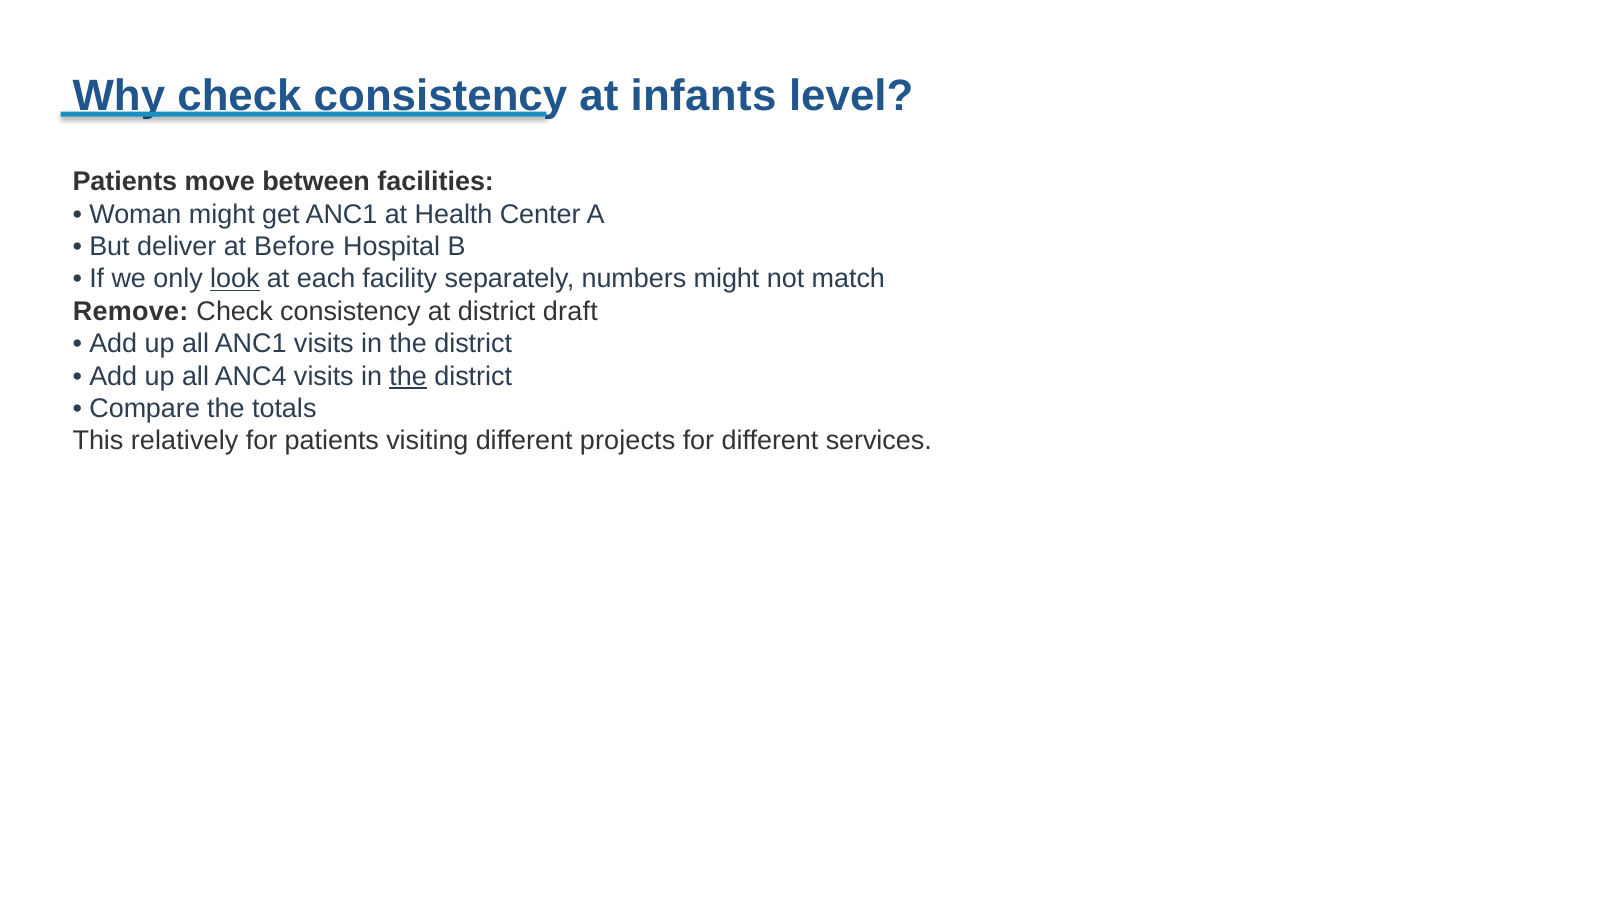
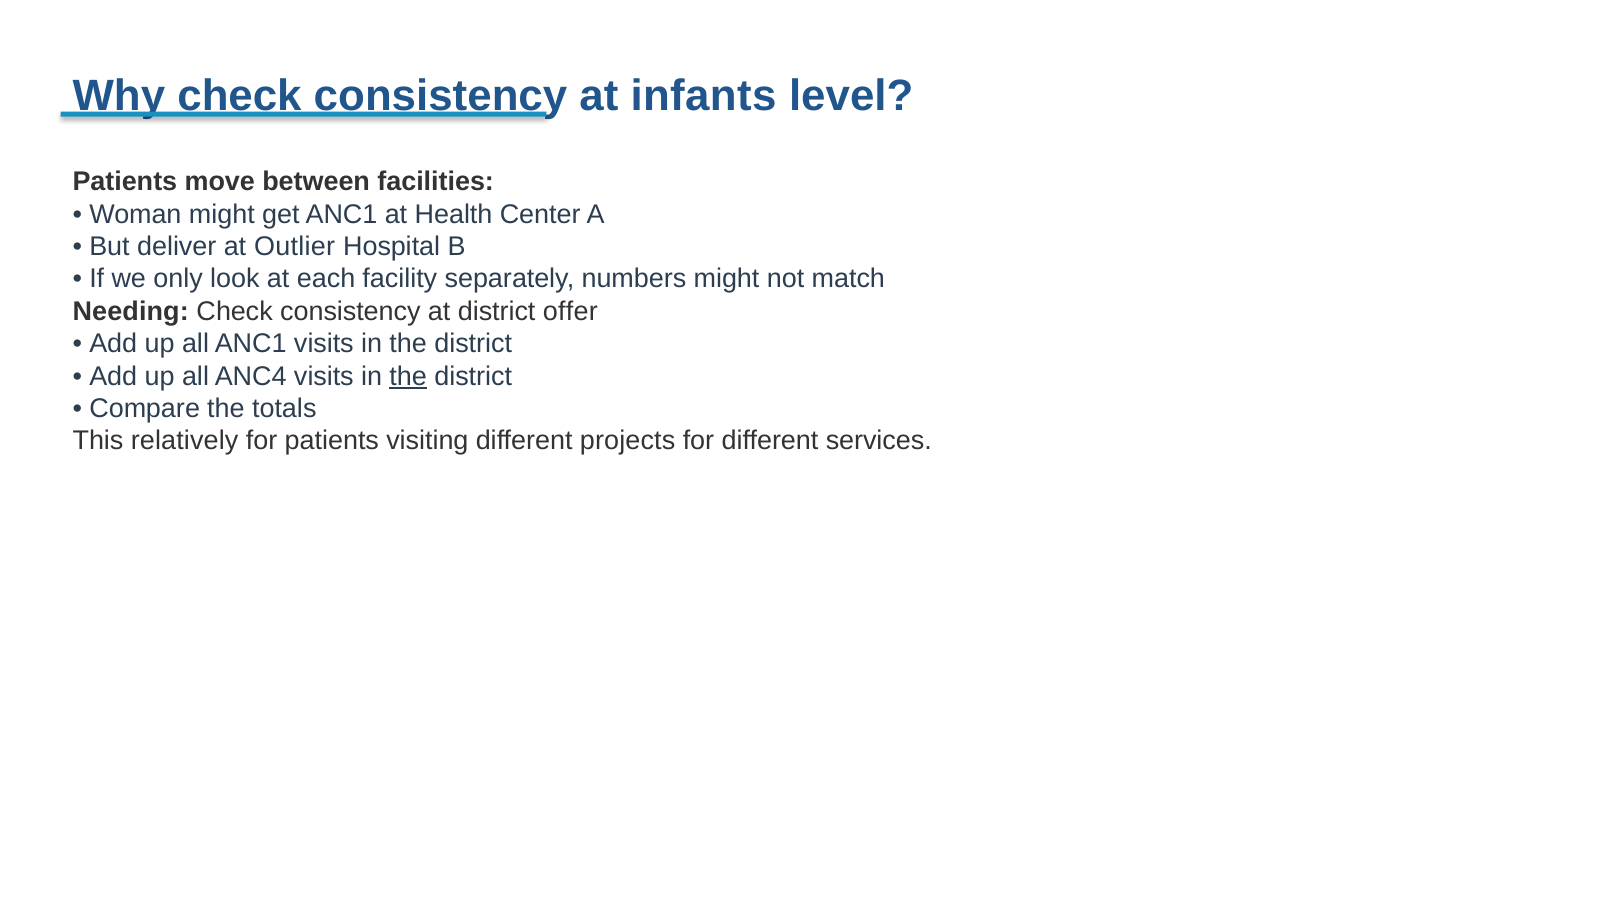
Before: Before -> Outlier
look underline: present -> none
Remove: Remove -> Needing
draft: draft -> offer
